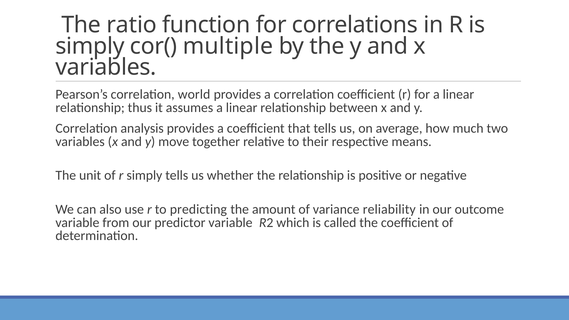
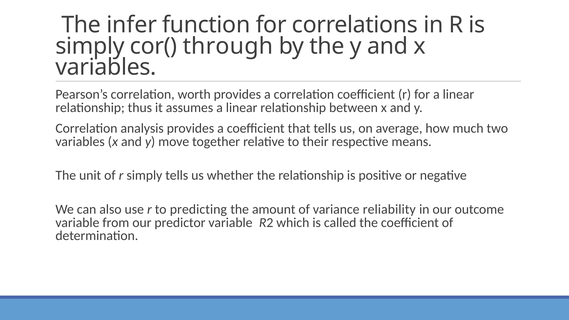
ratio: ratio -> infer
multiple: multiple -> through
world: world -> worth
